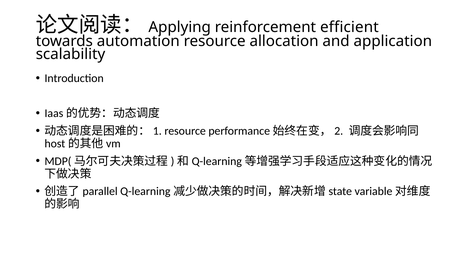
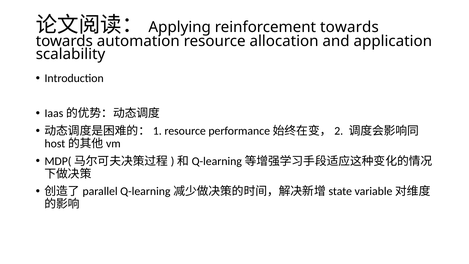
reinforcement efficient: efficient -> towards
